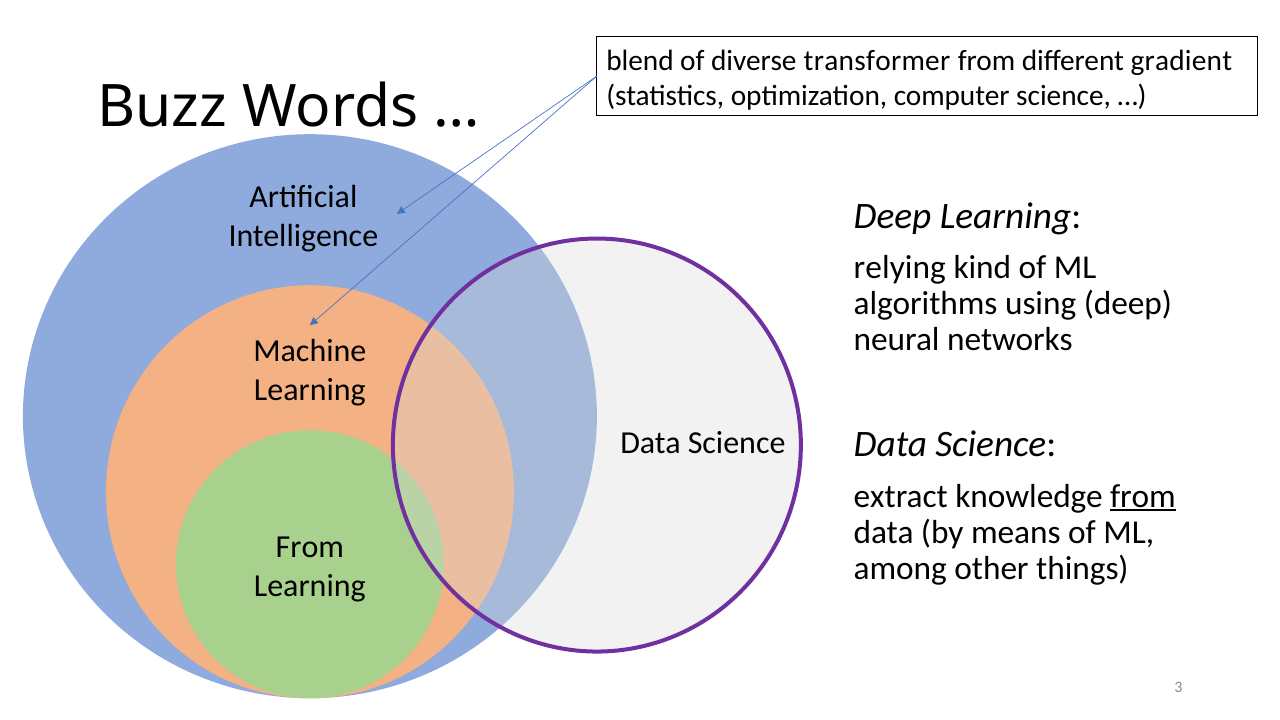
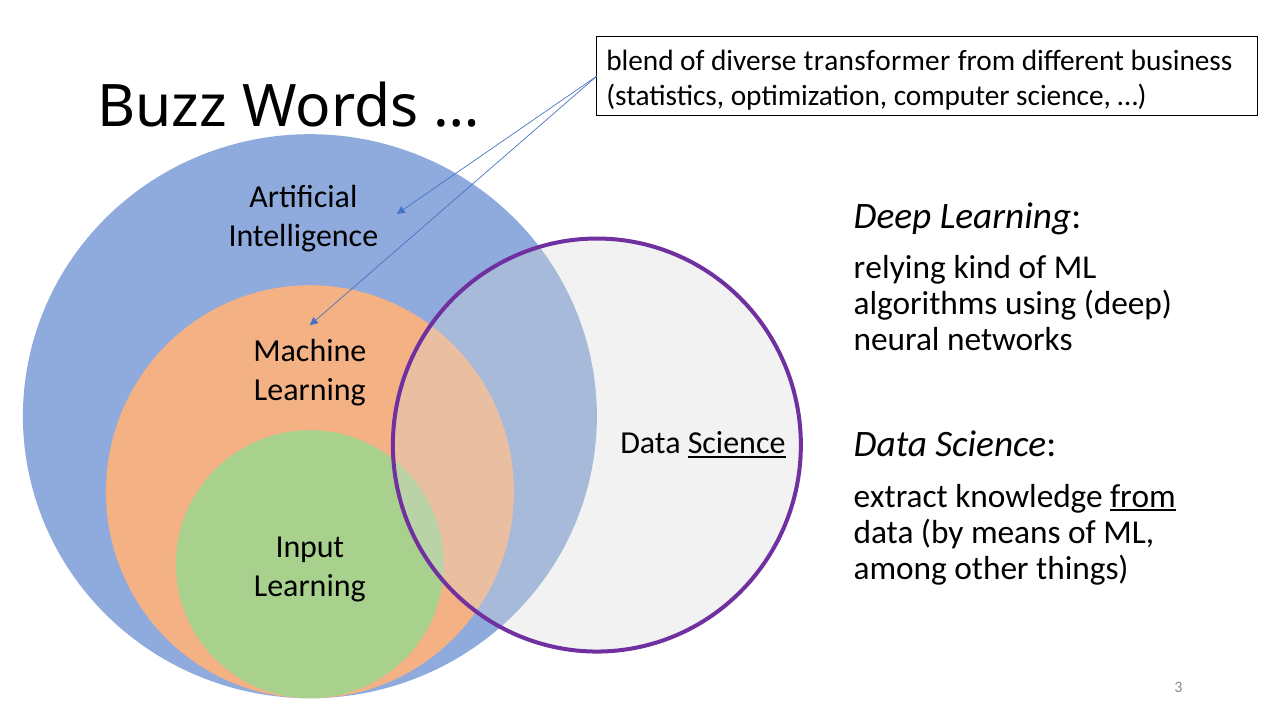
gradient: gradient -> business
Science at (737, 443) underline: none -> present
From at (310, 547): From -> Input
